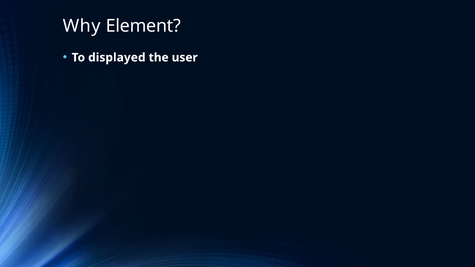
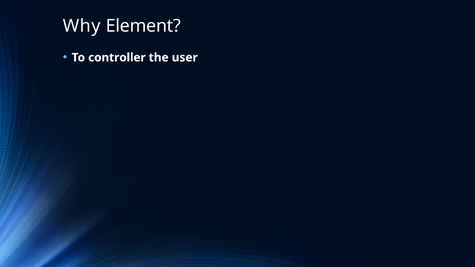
displayed: displayed -> controller
